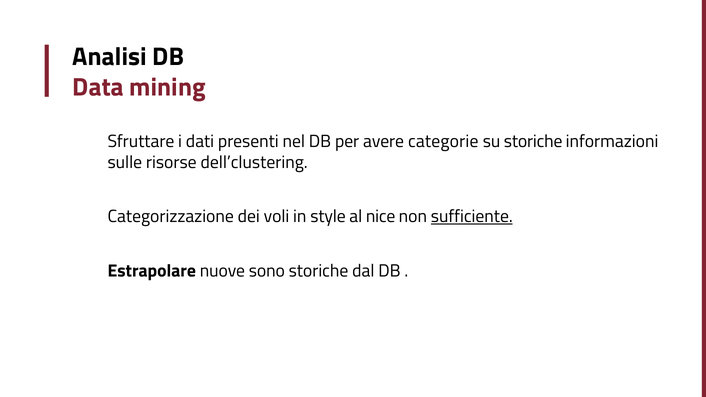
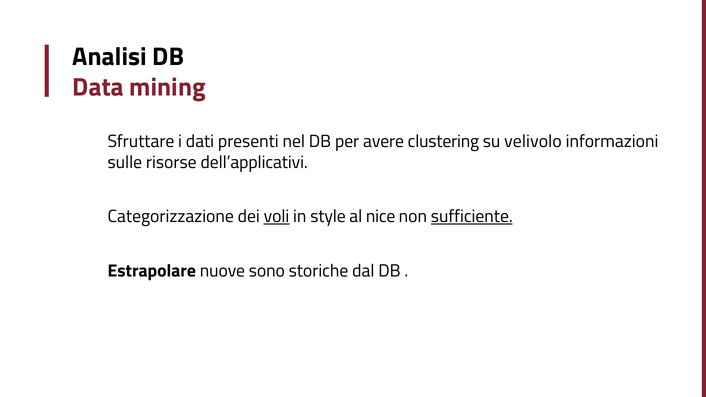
categorie: categorie -> clustering
su storiche: storiche -> velivolo
dell’clustering: dell’clustering -> dell’applicativi
voli underline: none -> present
